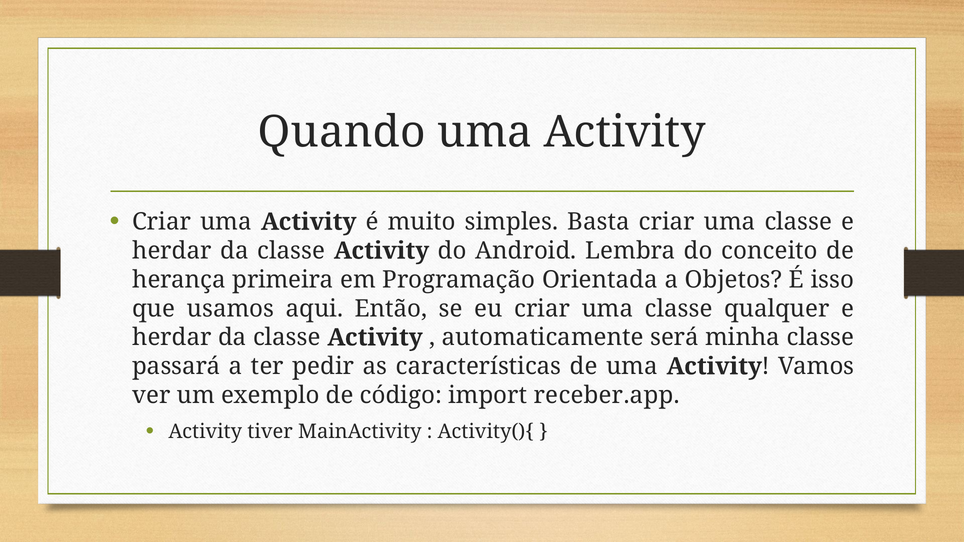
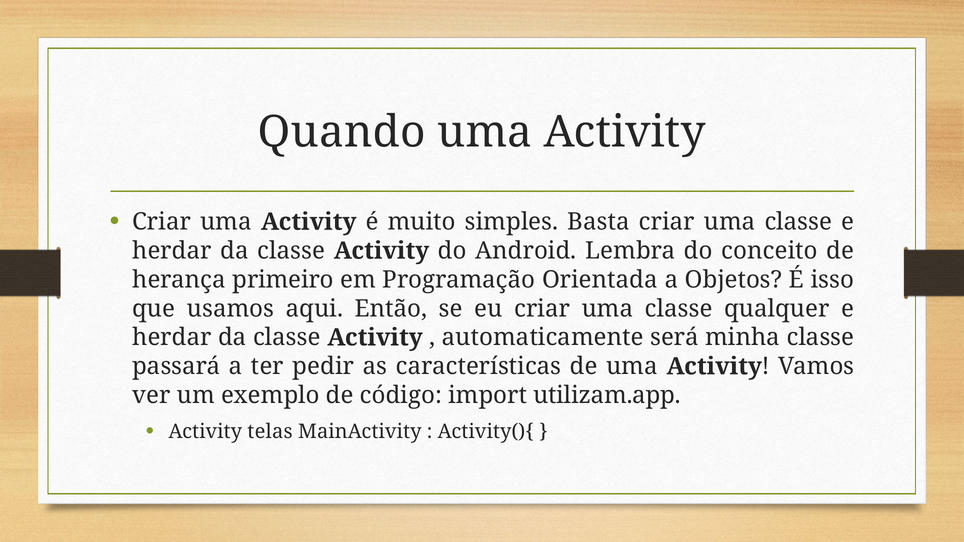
primeira: primeira -> primeiro
receber.app: receber.app -> utilizam.app
tiver: tiver -> telas
